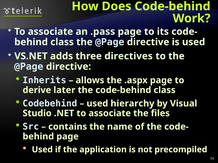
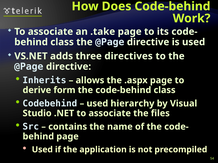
.pass: .pass -> .take
later: later -> form
